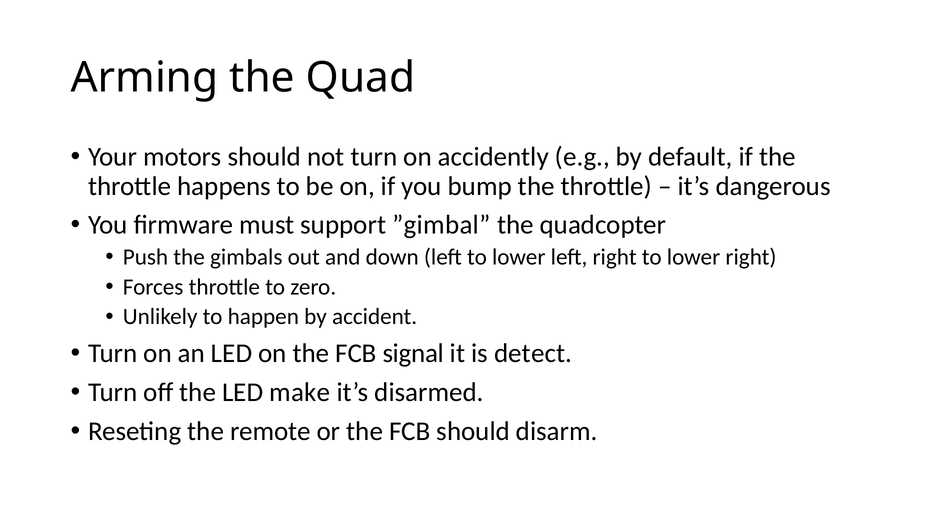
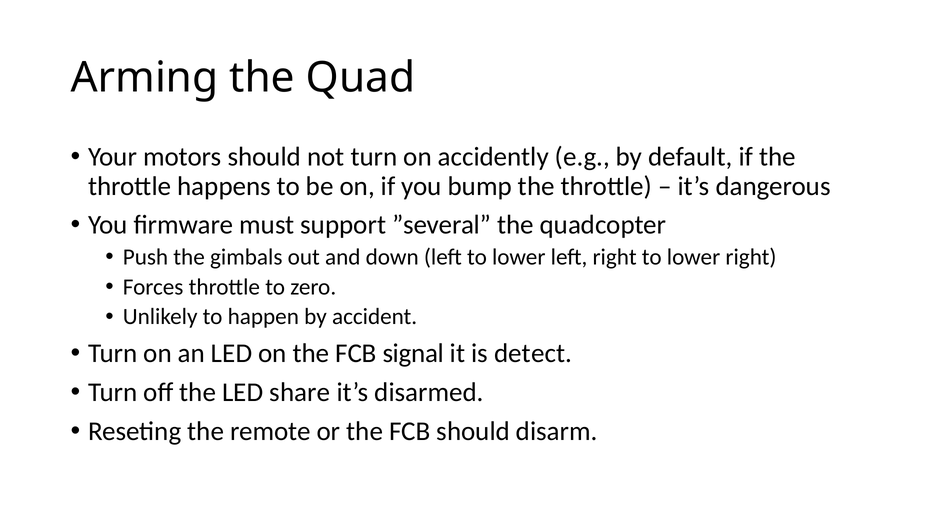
”gimbal: ”gimbal -> ”several
make: make -> share
